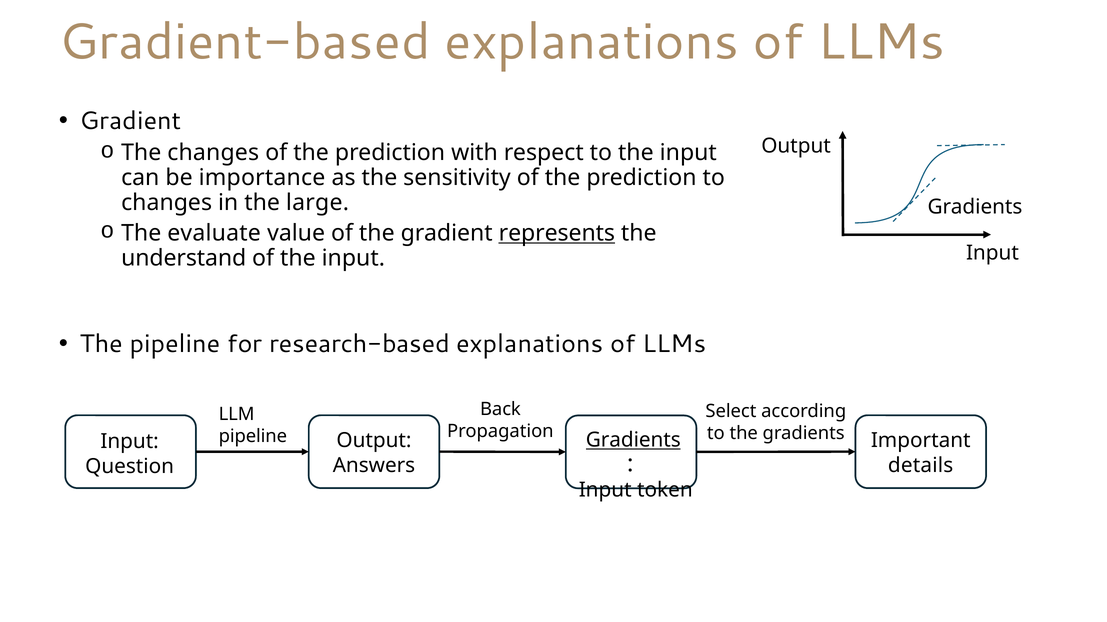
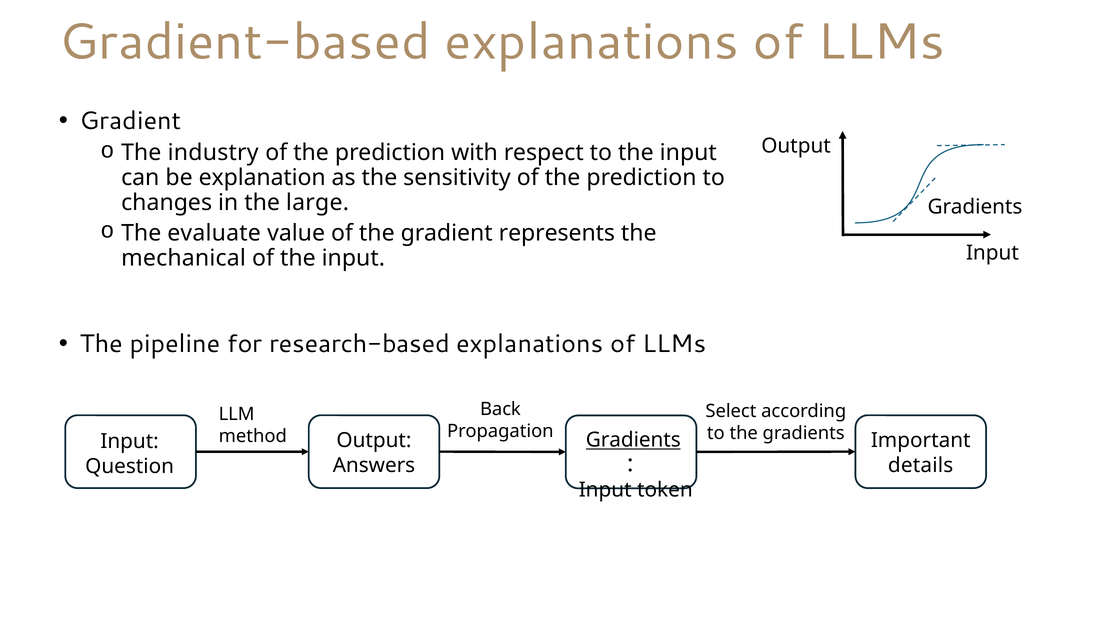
The changes: changes -> industry
importance: importance -> explanation
represents underline: present -> none
understand: understand -> mechanical
pipeline at (253, 437): pipeline -> method
